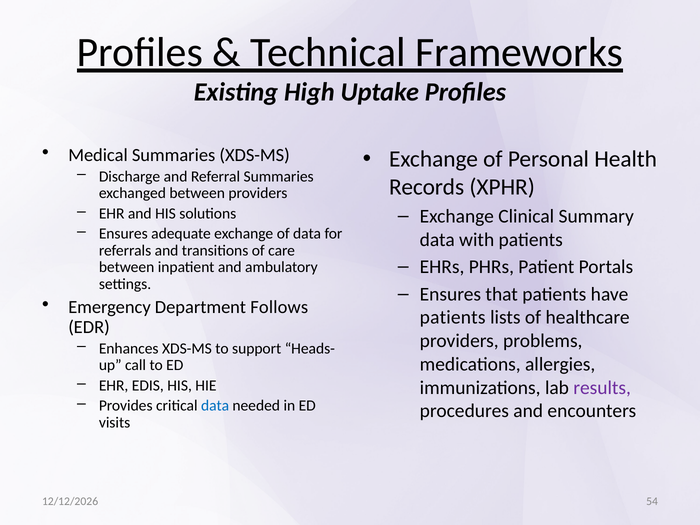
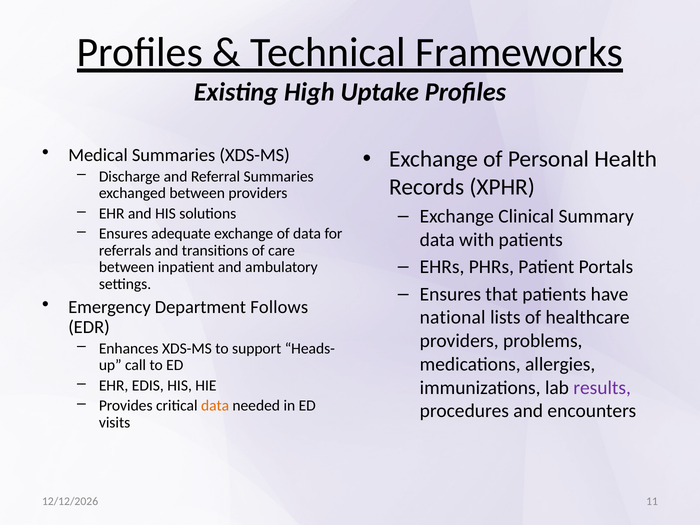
patients at (453, 318): patients -> national
data at (215, 406) colour: blue -> orange
54: 54 -> 11
